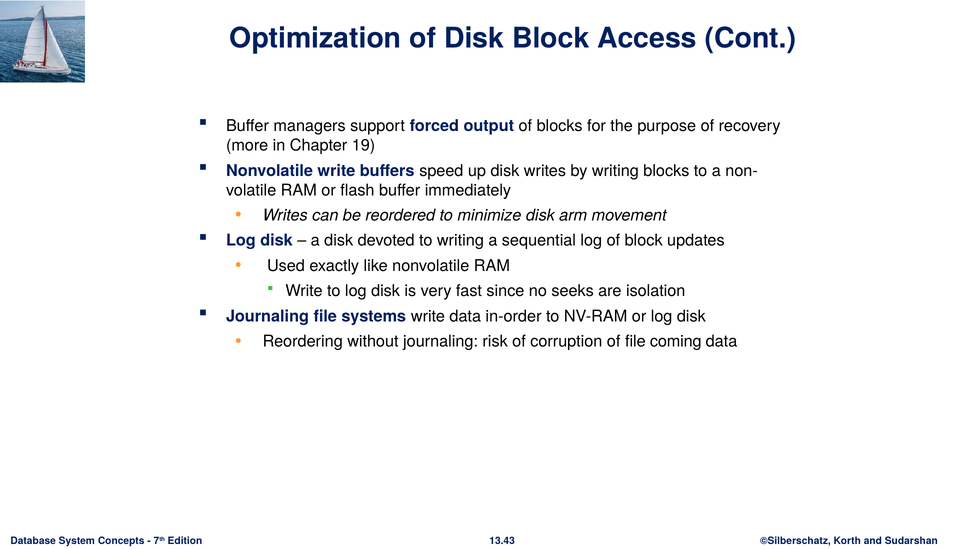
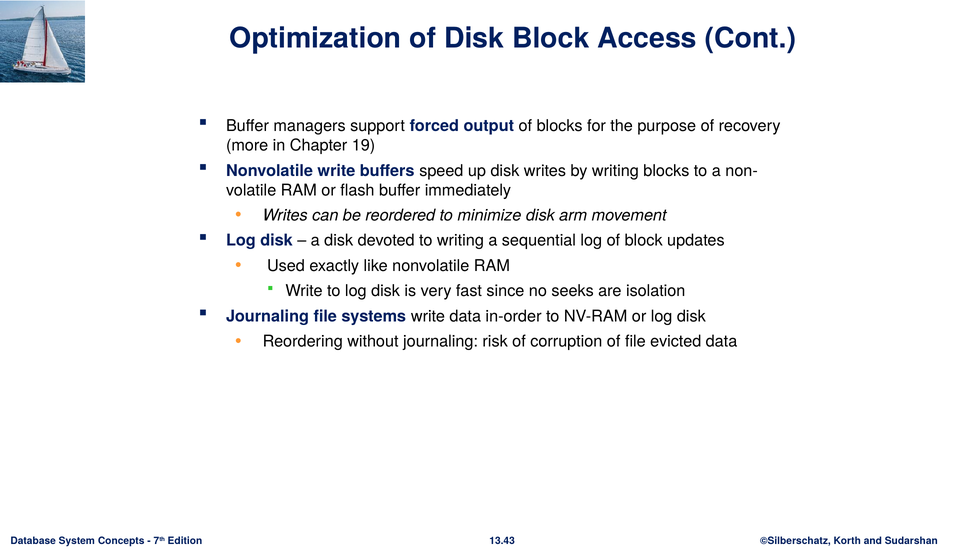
coming: coming -> evicted
